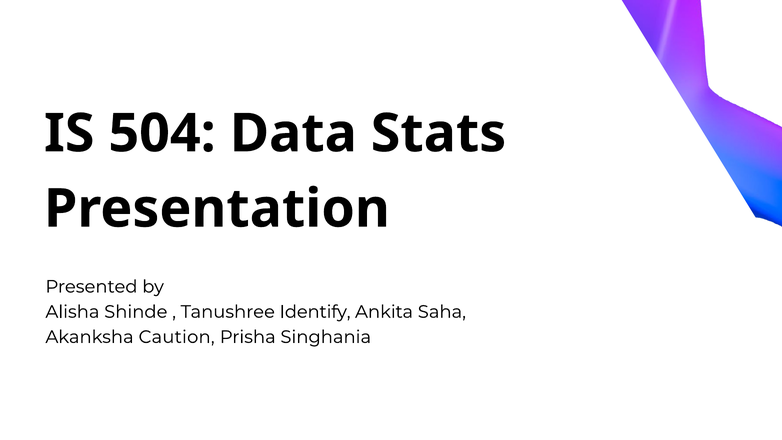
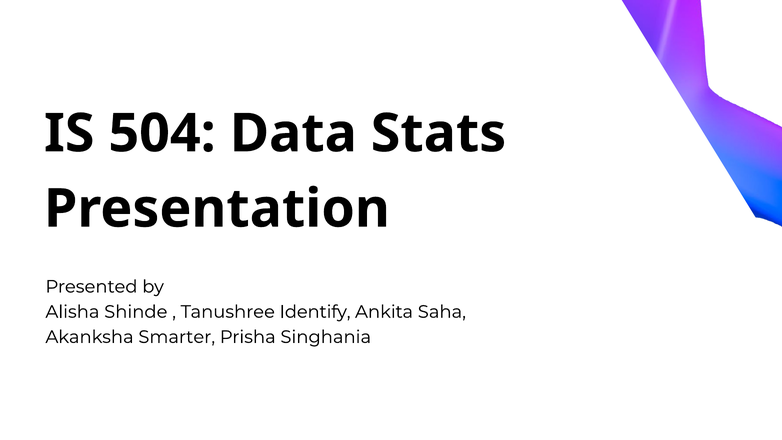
Caution: Caution -> Smarter
